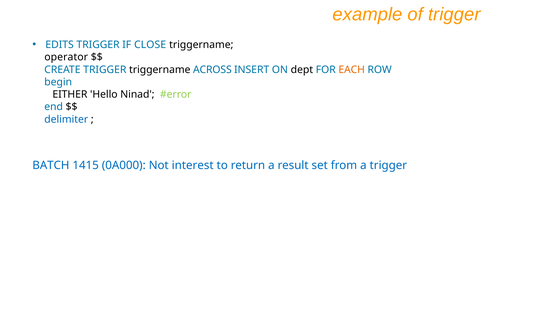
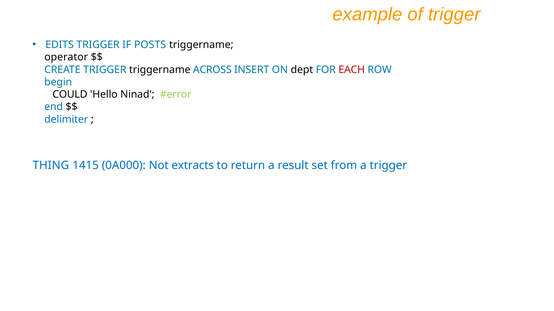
CLOSE: CLOSE -> POSTS
EACH colour: orange -> red
EITHER: EITHER -> COULD
BATCH: BATCH -> THING
interest: interest -> extracts
